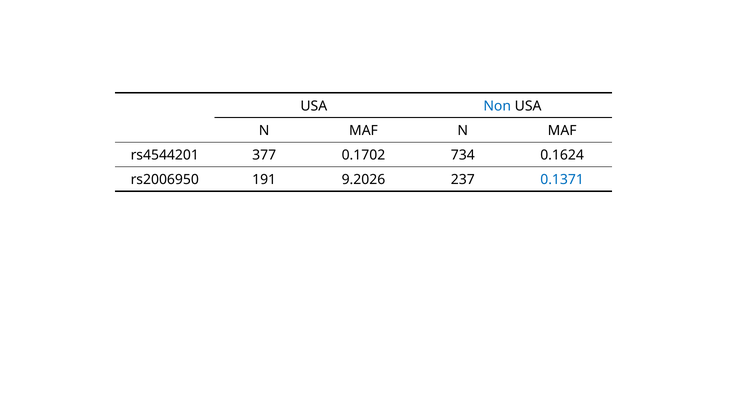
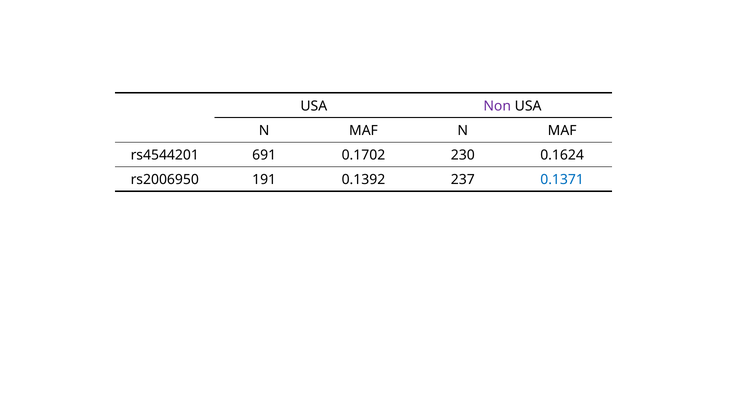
Non colour: blue -> purple
377: 377 -> 691
734: 734 -> 230
9.2026: 9.2026 -> 0.1392
